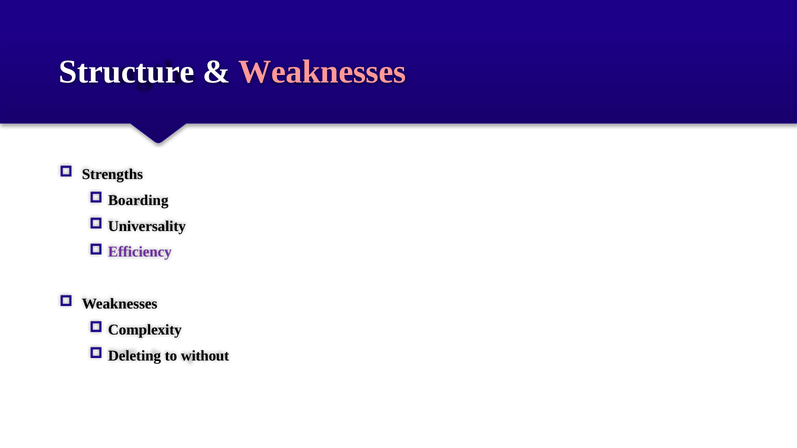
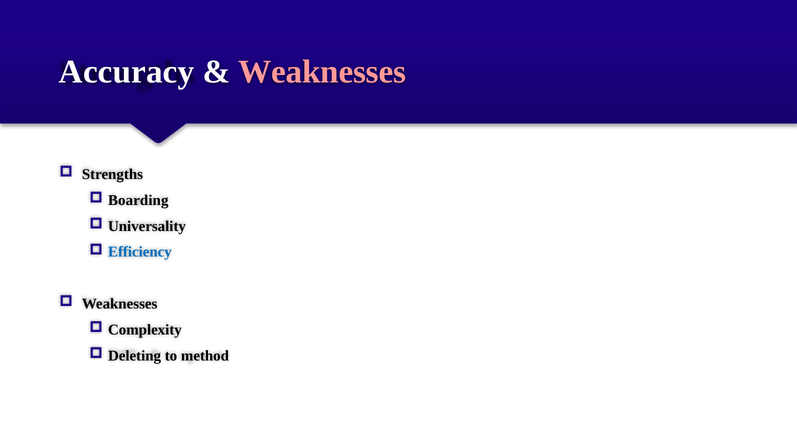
Structure: Structure -> Accuracy
Efficiency colour: purple -> blue
without: without -> method
